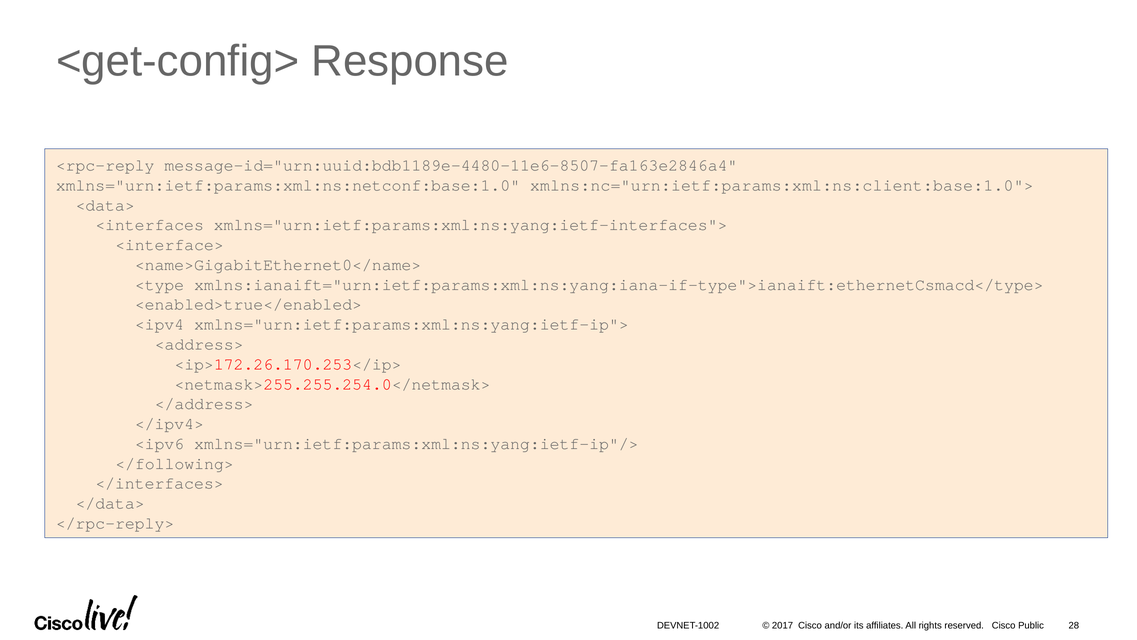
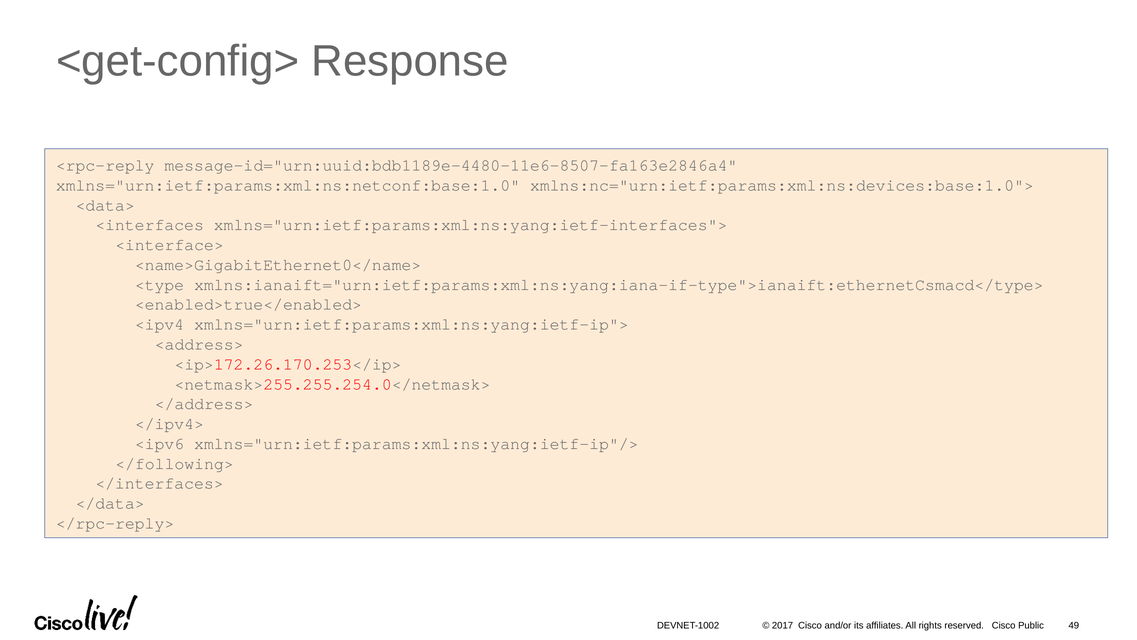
xmlns:nc="urn:ietf:params:xml:ns:client:base:1.0">: xmlns:nc="urn:ietf:params:xml:ns:client:base:1.0"> -> xmlns:nc="urn:ietf:params:xml:ns:devices:base:1.0">
28: 28 -> 49
